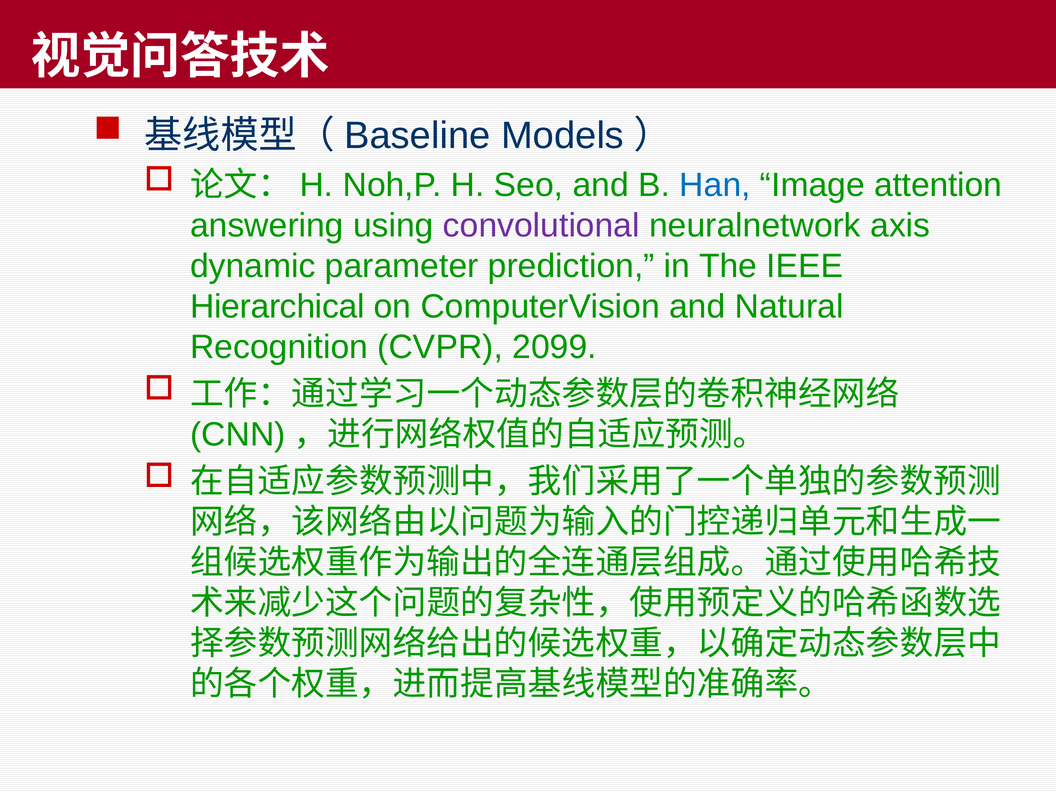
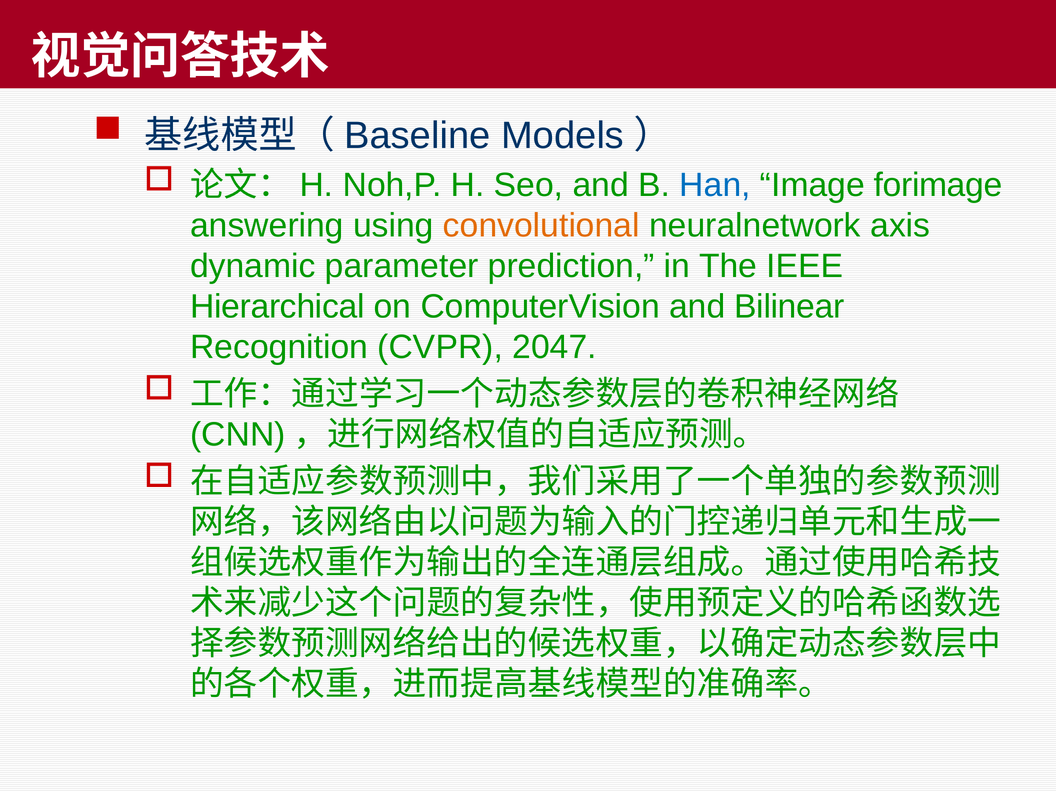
attention: attention -> forimage
convolutional colour: purple -> orange
Natural: Natural -> Bilinear
2099: 2099 -> 2047
